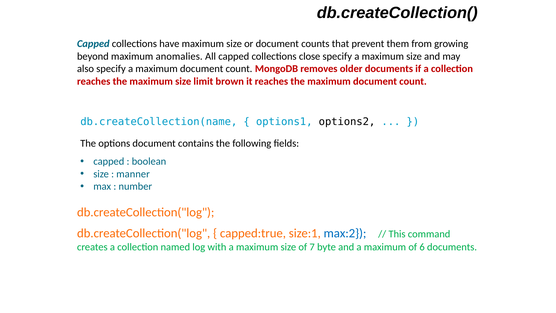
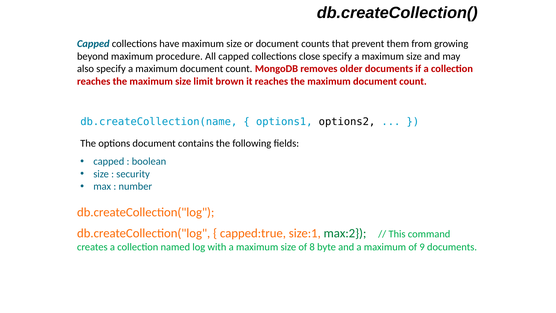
anomalies: anomalies -> procedure
manner: manner -> security
max:2 colour: blue -> green
7: 7 -> 8
6: 6 -> 9
